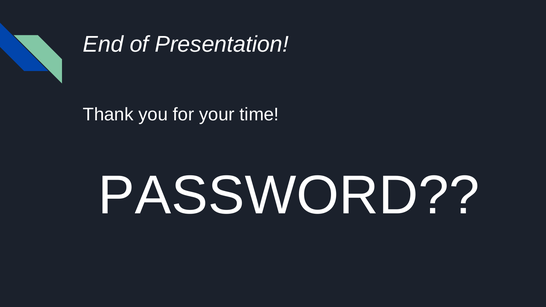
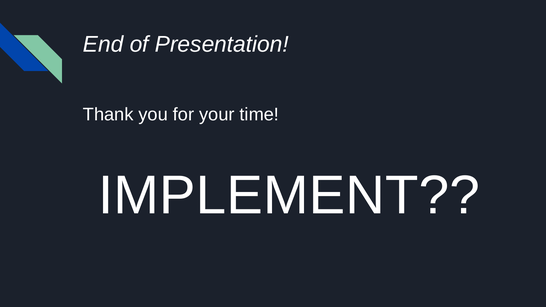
PASSWORD: PASSWORD -> IMPLEMENT
